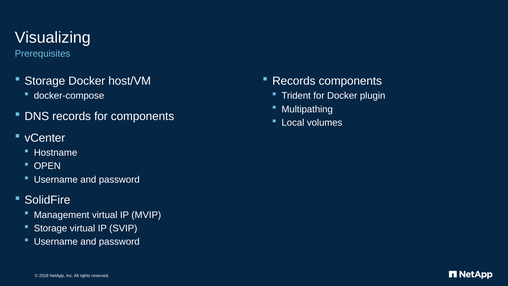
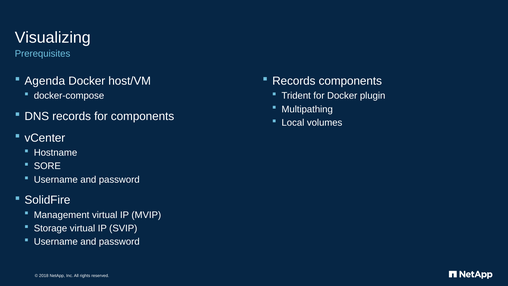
Storage at (45, 81): Storage -> Agenda
OPEN: OPEN -> SORE
